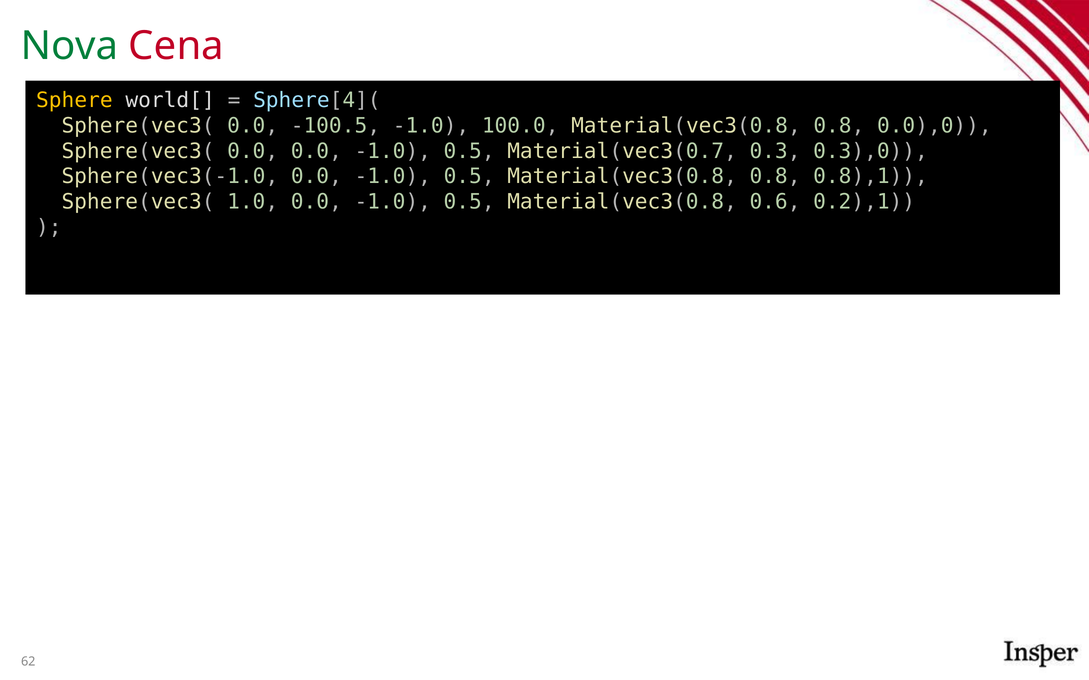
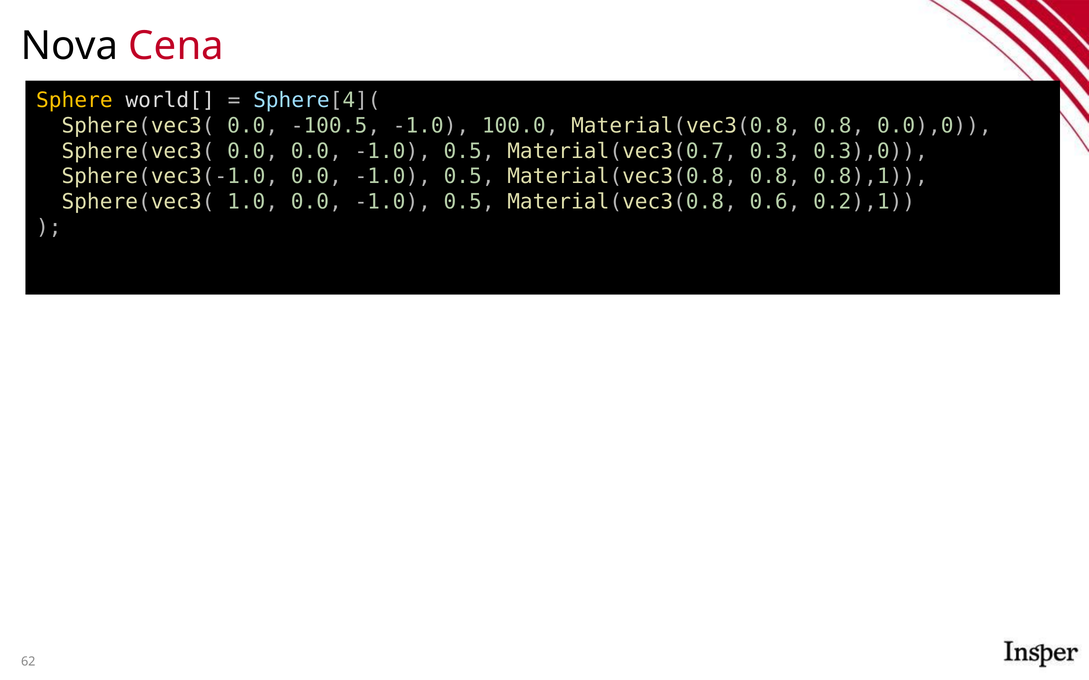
Nova colour: green -> black
